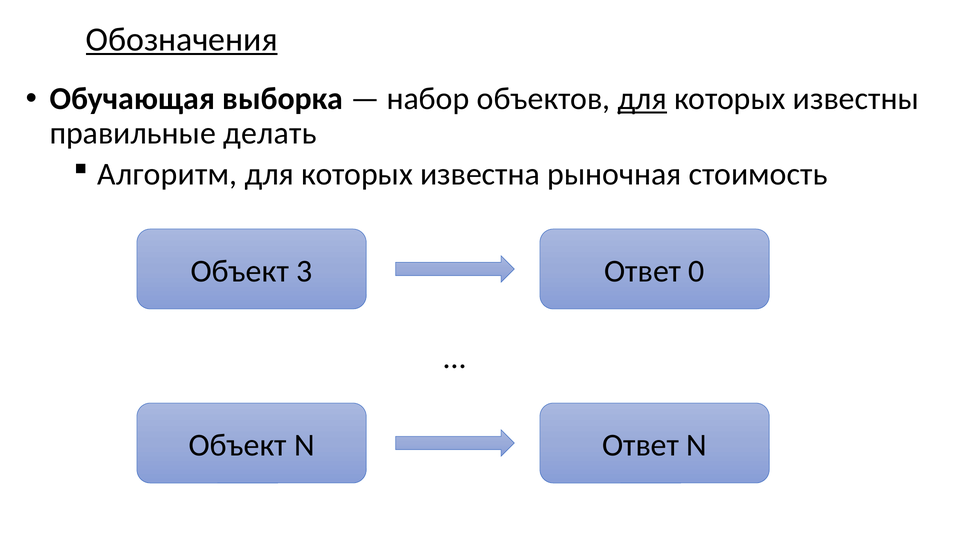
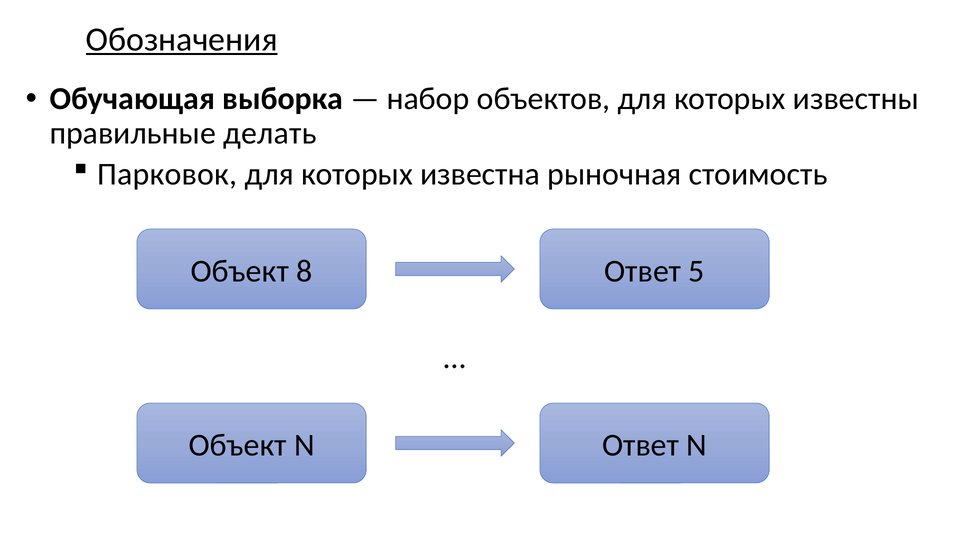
для at (642, 99) underline: present -> none
Алгоритм: Алгоритм -> Парковок
3: 3 -> 8
0: 0 -> 5
